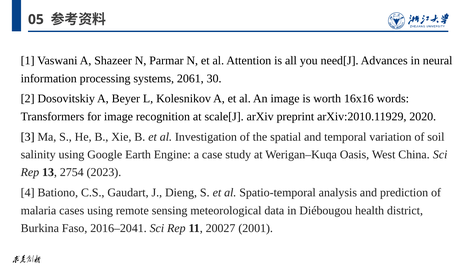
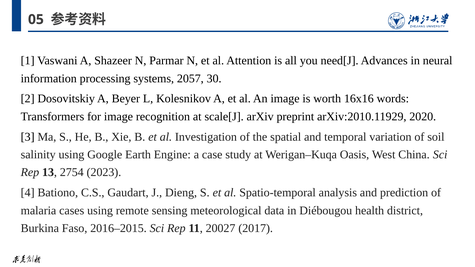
2061: 2061 -> 2057
2016–2041: 2016–2041 -> 2016–2015
2001: 2001 -> 2017
